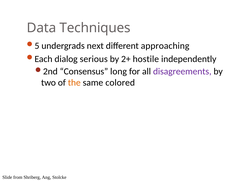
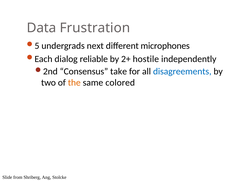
Techniques: Techniques -> Frustration
approaching: approaching -> microphones
serious: serious -> reliable
long: long -> take
disagreements colour: purple -> blue
